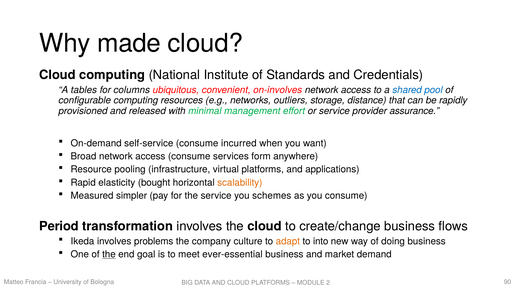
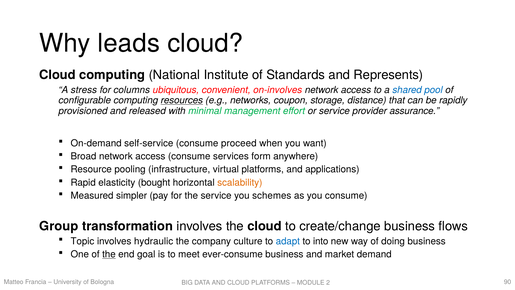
made: made -> leads
Credentials: Credentials -> Represents
tables: tables -> stress
resources underline: none -> present
outliers: outliers -> coupon
incurred: incurred -> proceed
Period: Period -> Group
Ikeda: Ikeda -> Topic
problems: problems -> hydraulic
adapt colour: orange -> blue
ever-essential: ever-essential -> ever-consume
